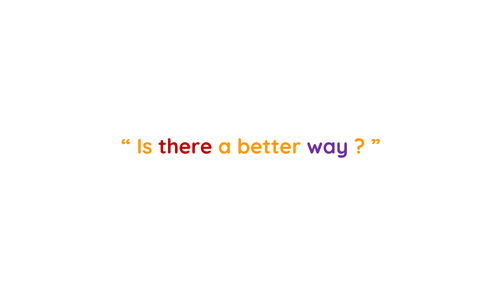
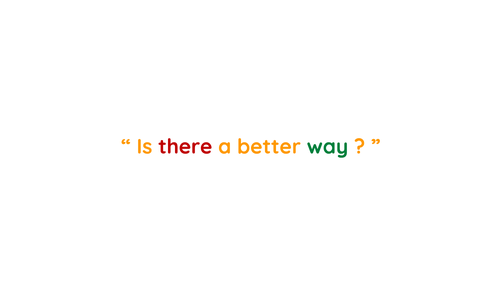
way colour: purple -> green
